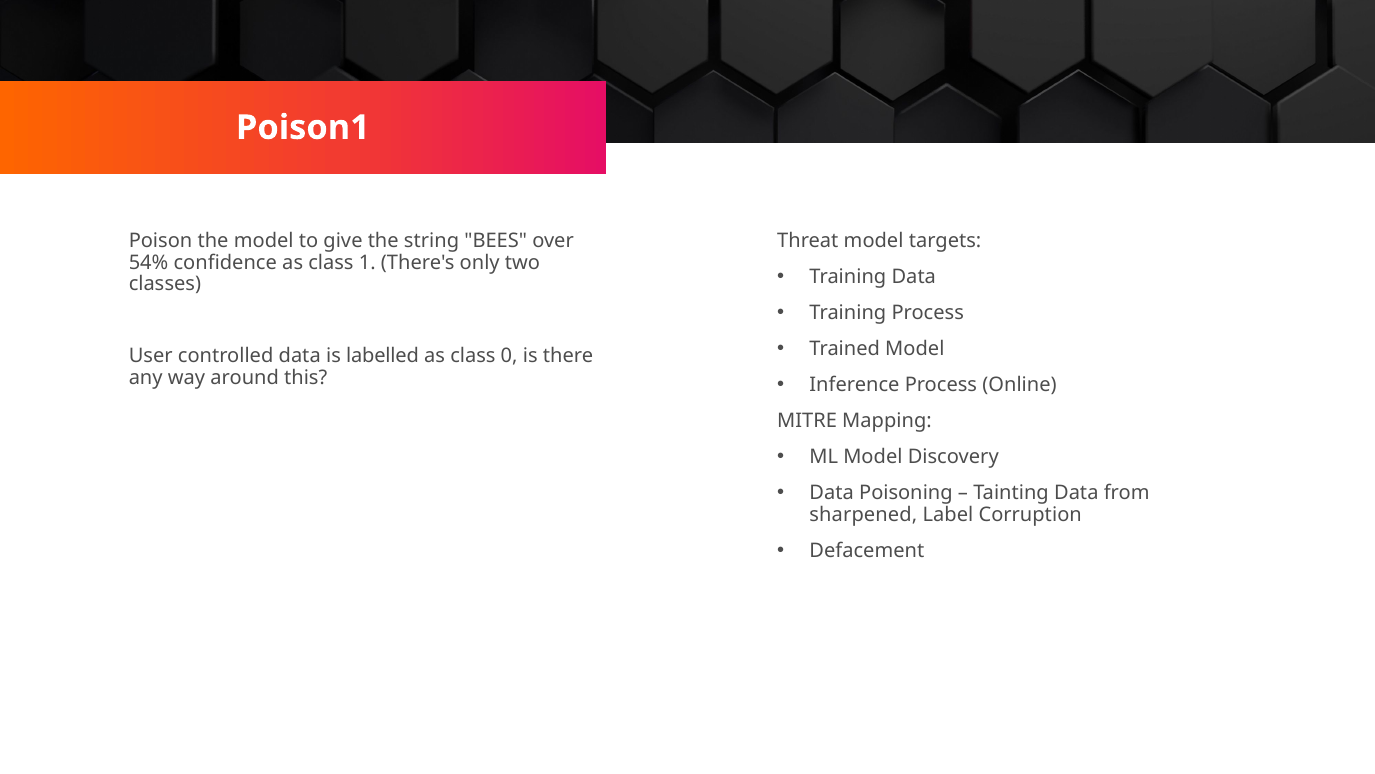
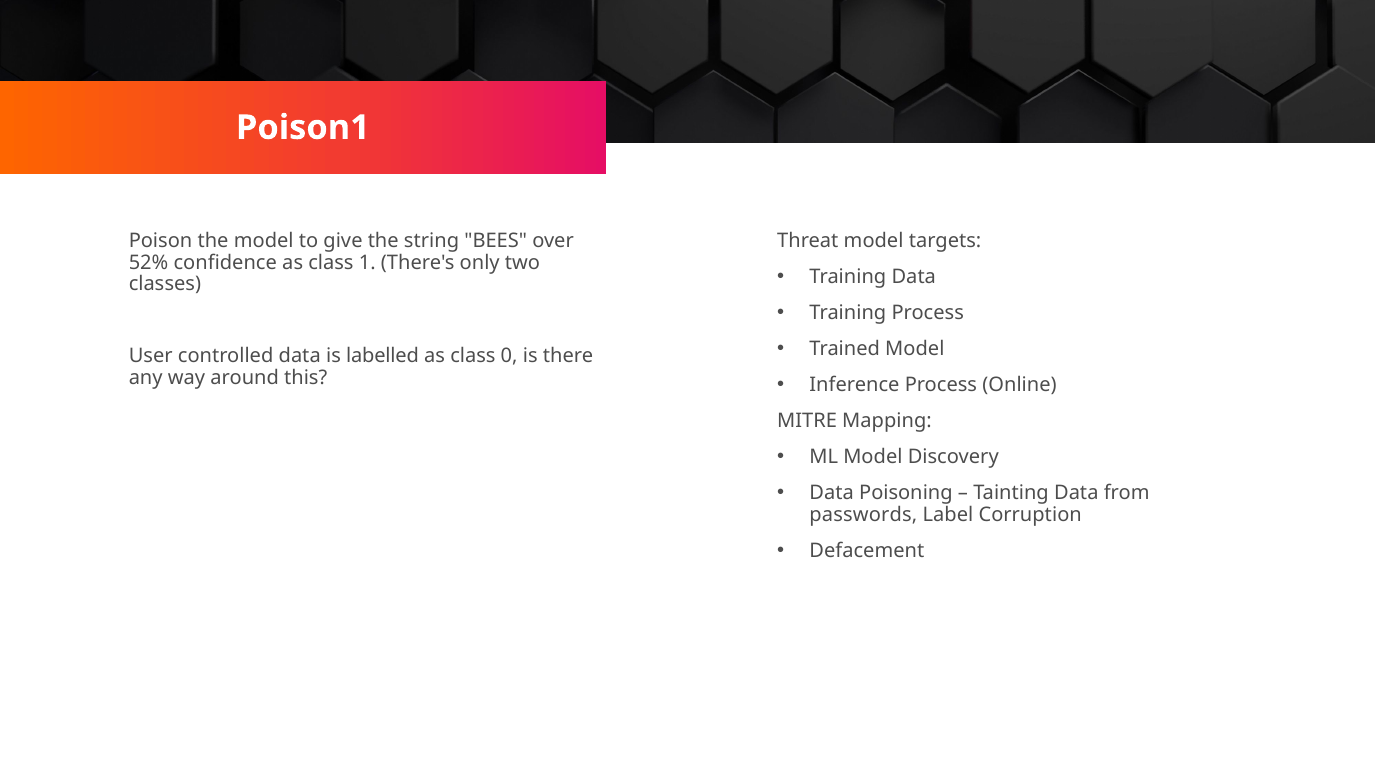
54%: 54% -> 52%
sharpened: sharpened -> passwords
